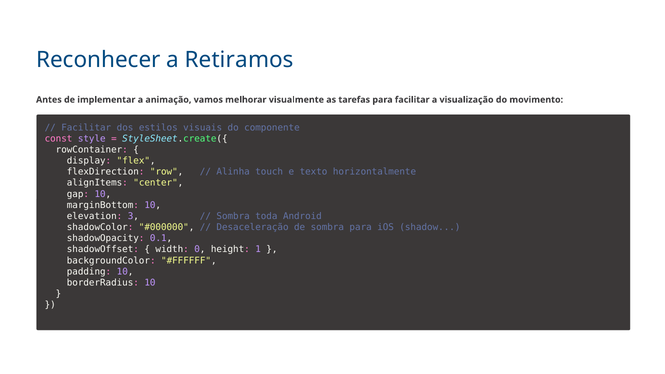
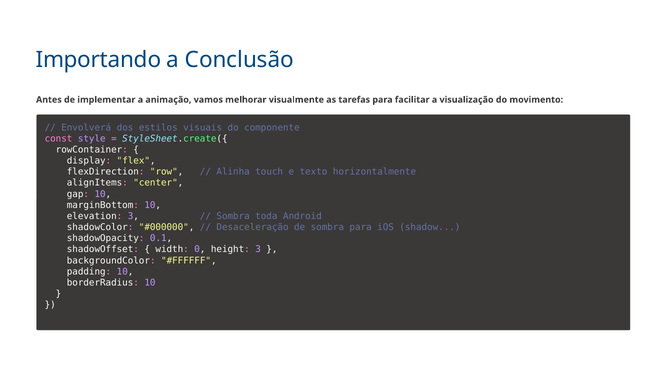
Reconhecer: Reconhecer -> Importando
Retiramos: Retiramos -> Conclusão
Facilitar at (86, 128): Facilitar -> Envolverá
height 1: 1 -> 3
